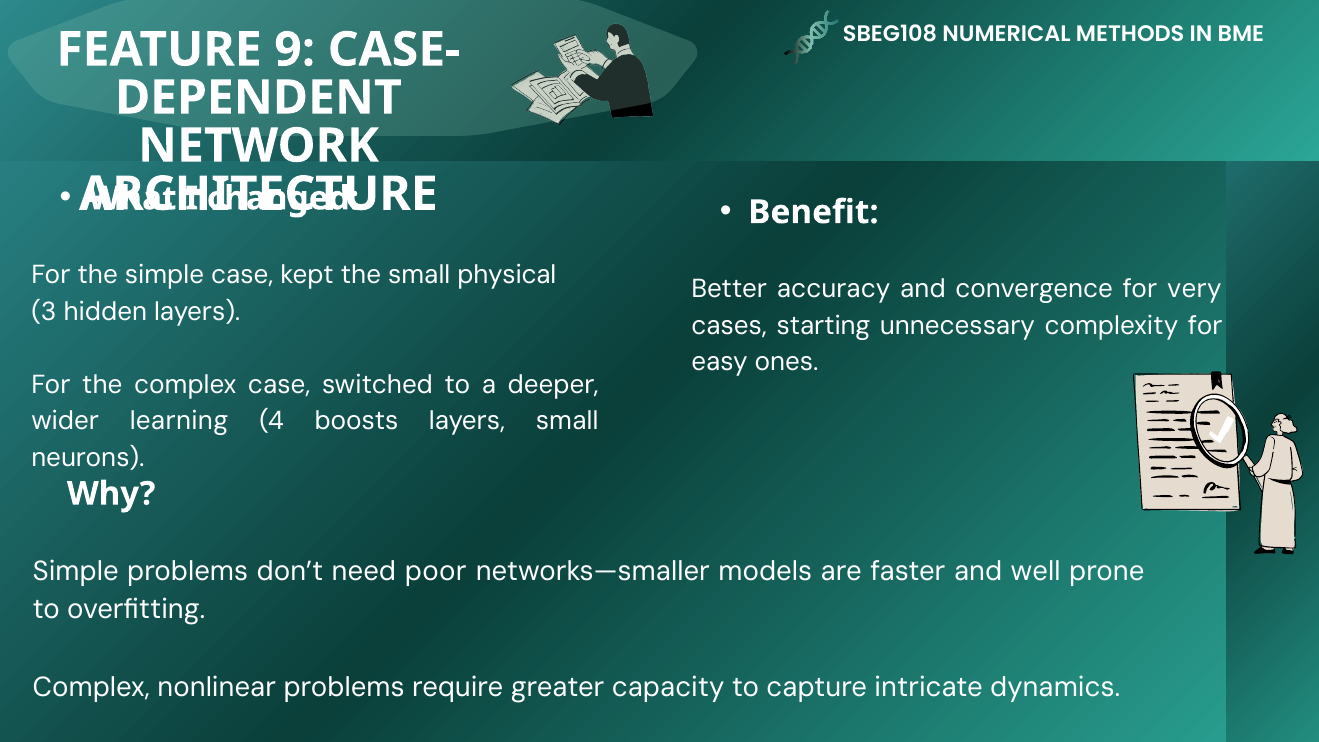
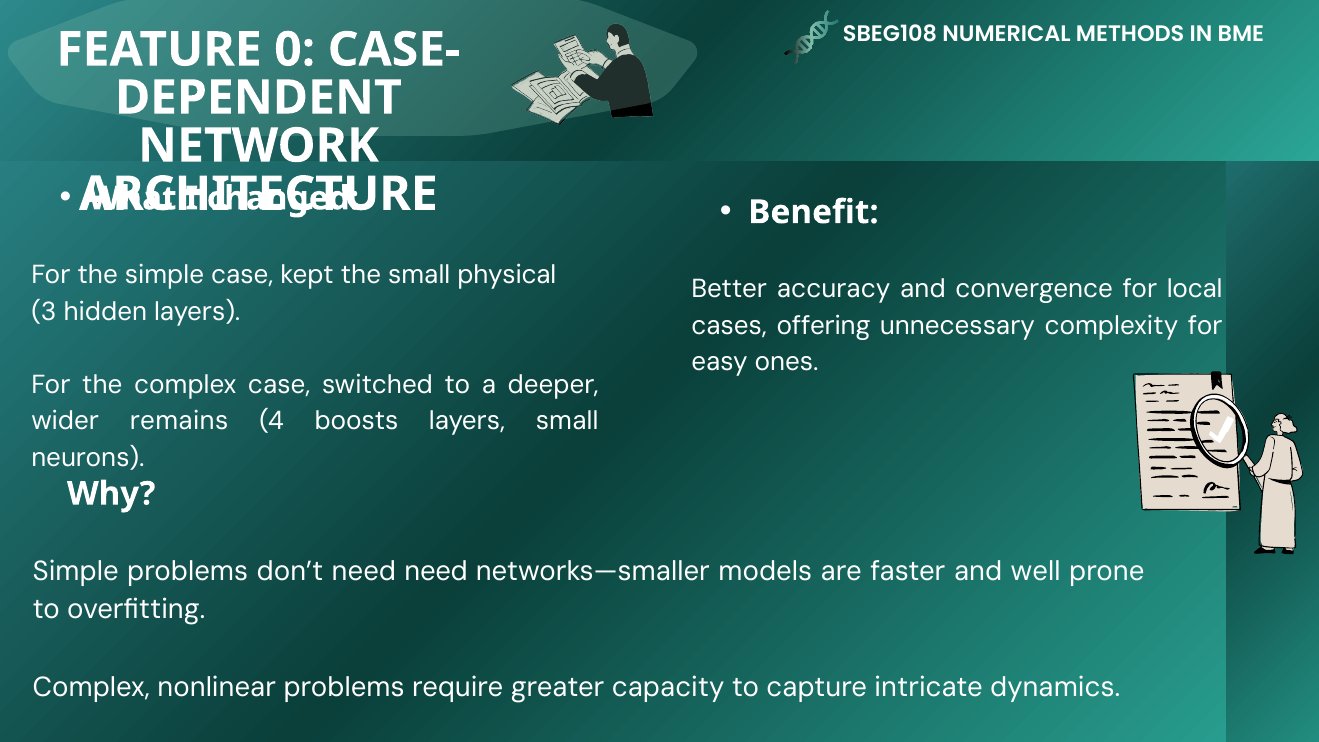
9: 9 -> 0
very: very -> local
starting: starting -> offering
learning: learning -> remains
need poor: poor -> need
